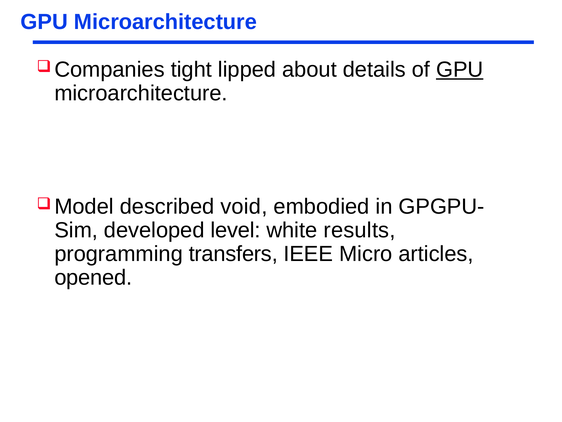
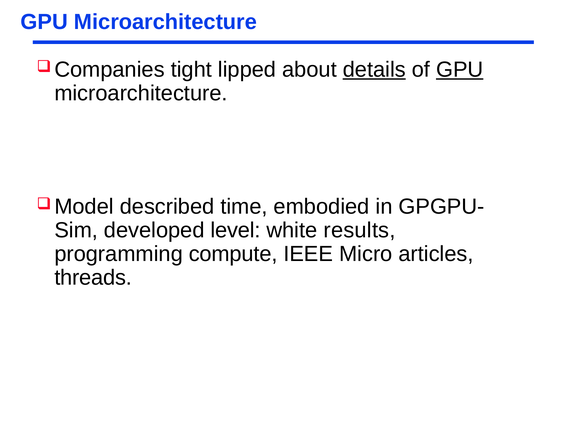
details underline: none -> present
void: void -> time
transfers: transfers -> compute
opened: opened -> threads
